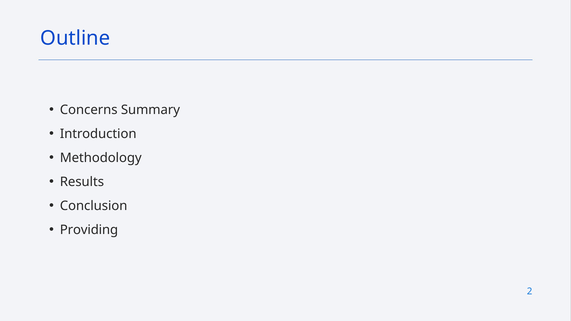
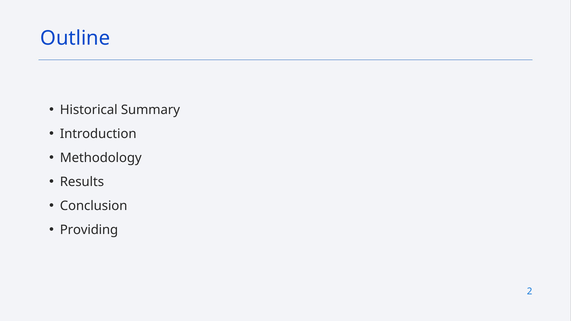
Concerns: Concerns -> Historical
